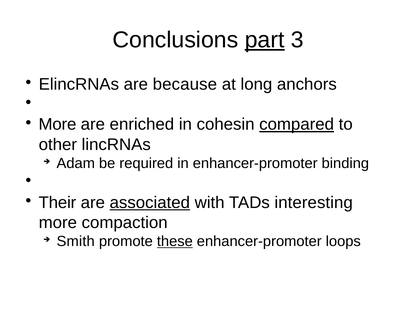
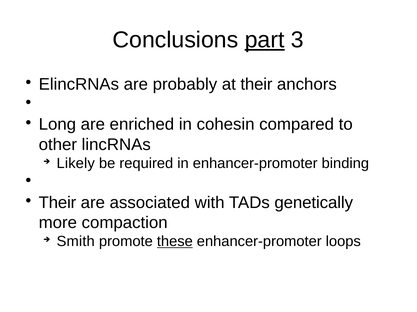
because: because -> probably
at long: long -> their
More at (57, 125): More -> Long
compared underline: present -> none
Adam: Adam -> Likely
associated underline: present -> none
interesting: interesting -> genetically
